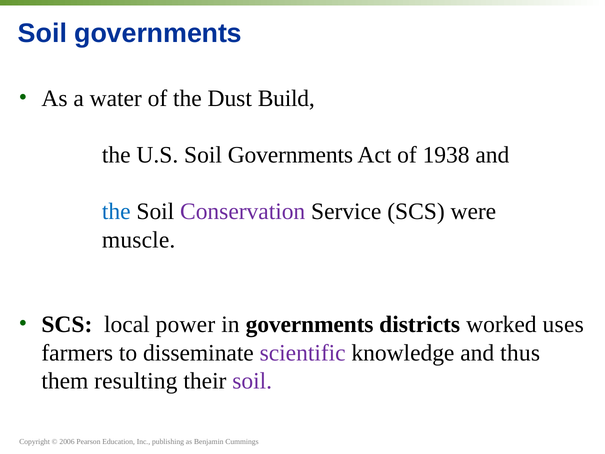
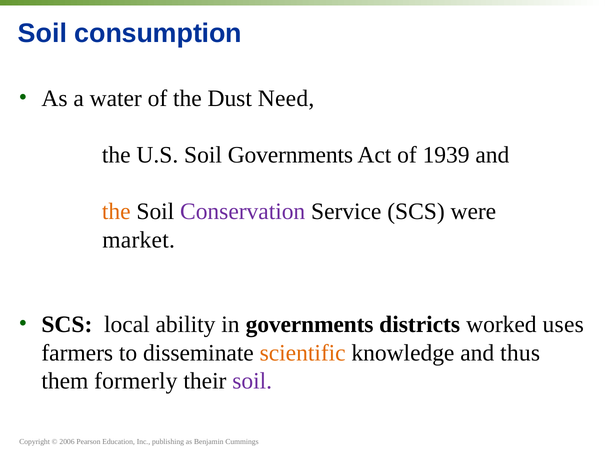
governments at (158, 33): governments -> consumption
Build: Build -> Need
1938: 1938 -> 1939
the at (116, 211) colour: blue -> orange
muscle: muscle -> market
power: power -> ability
scientific colour: purple -> orange
resulting: resulting -> formerly
